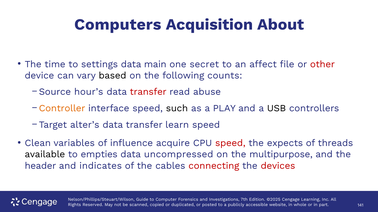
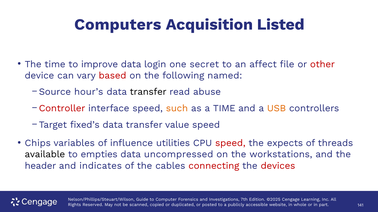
About: About -> Listed
settings: settings -> improve
main: main -> login
based colour: black -> red
counts: counts -> named
transfer at (148, 92) colour: red -> black
Controller colour: orange -> red
such colour: black -> orange
a PLAY: PLAY -> TIME
USB colour: black -> orange
alter’s: alter’s -> fixed’s
learn: learn -> value
Clean: Clean -> Chips
acquire: acquire -> utilities
multipurpose: multipurpose -> workstations
